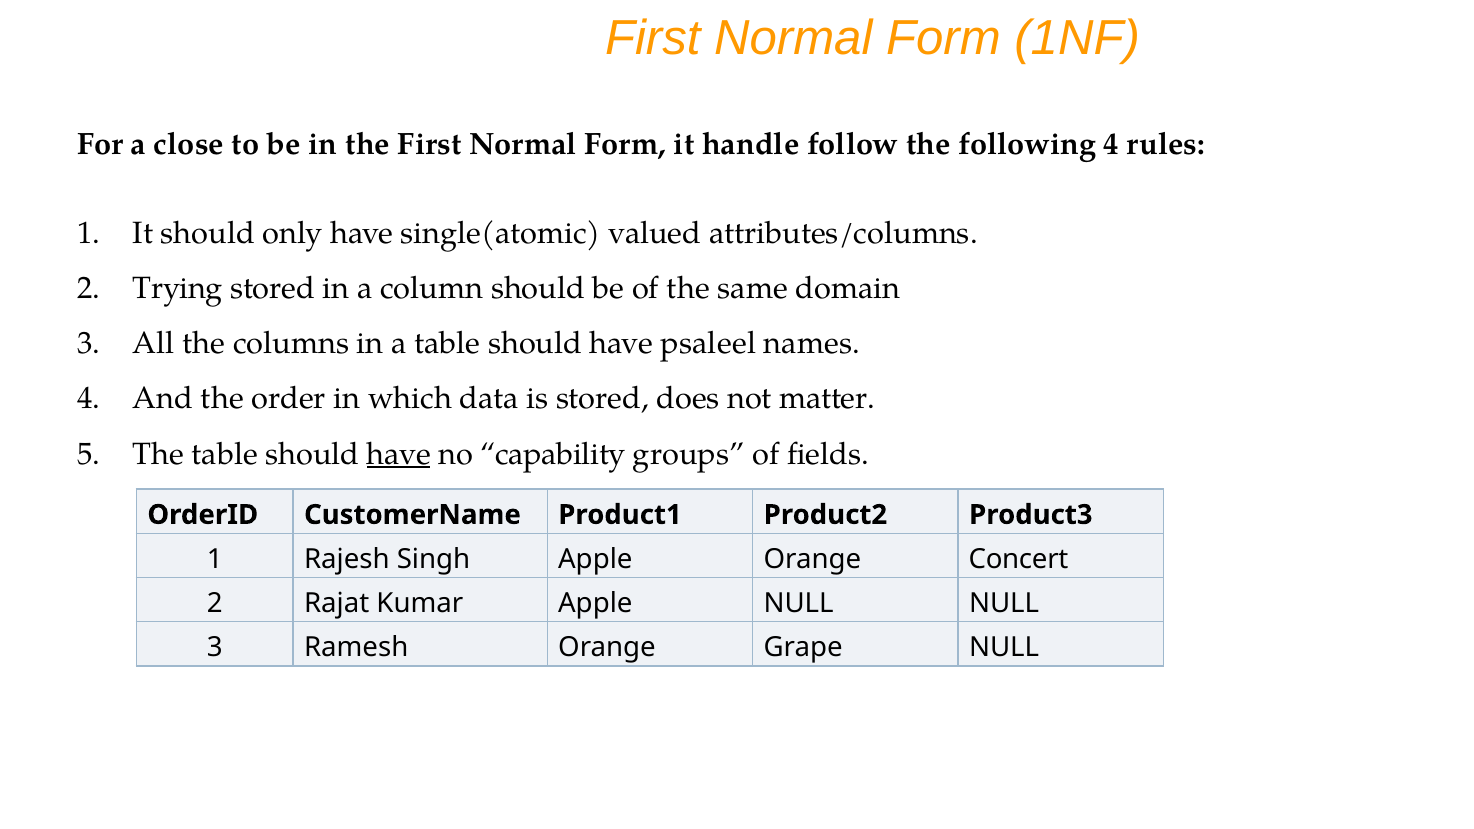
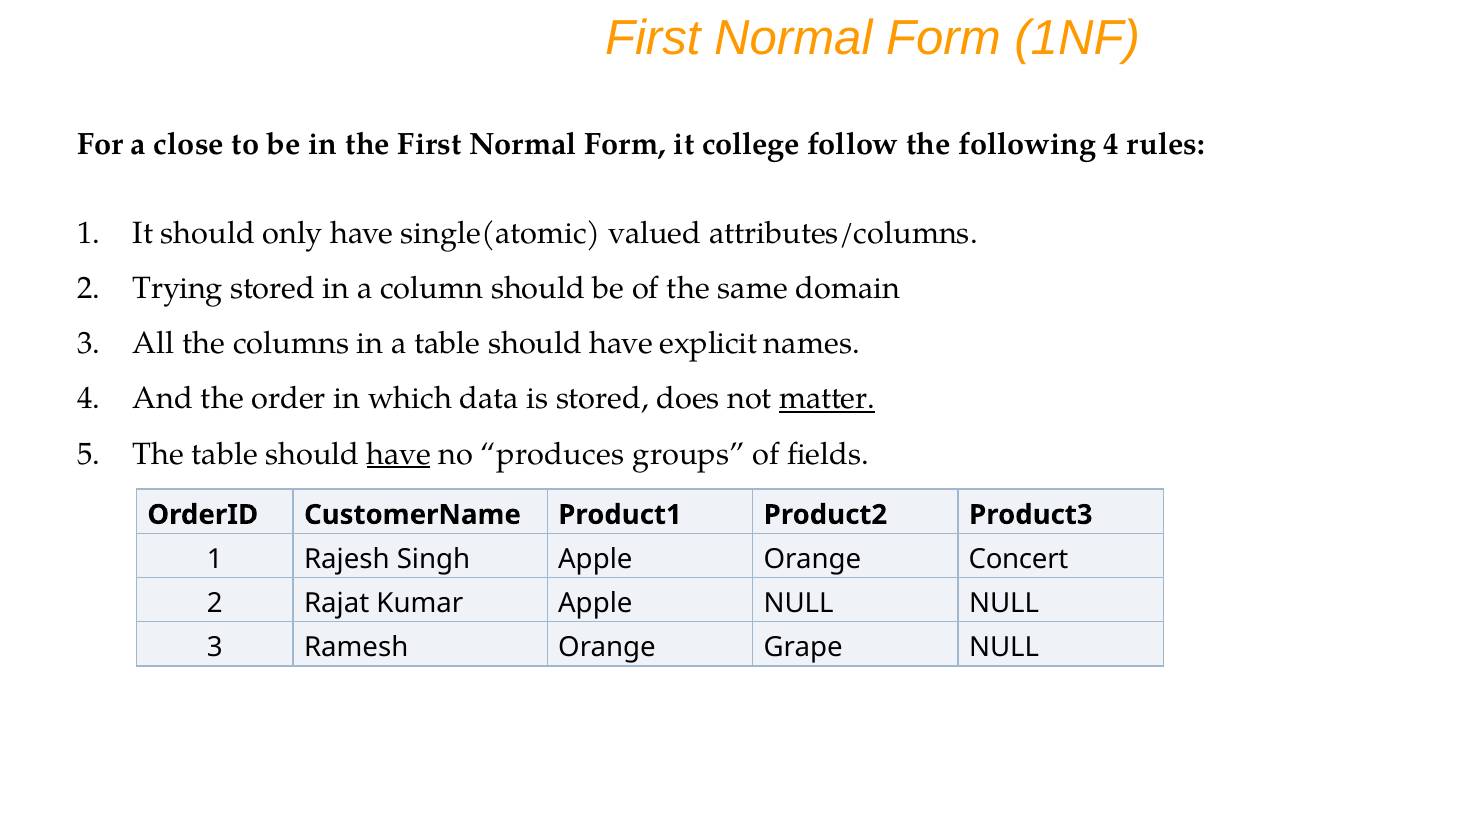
handle: handle -> college
psaleel: psaleel -> explicit
matter underline: none -> present
capability: capability -> produces
